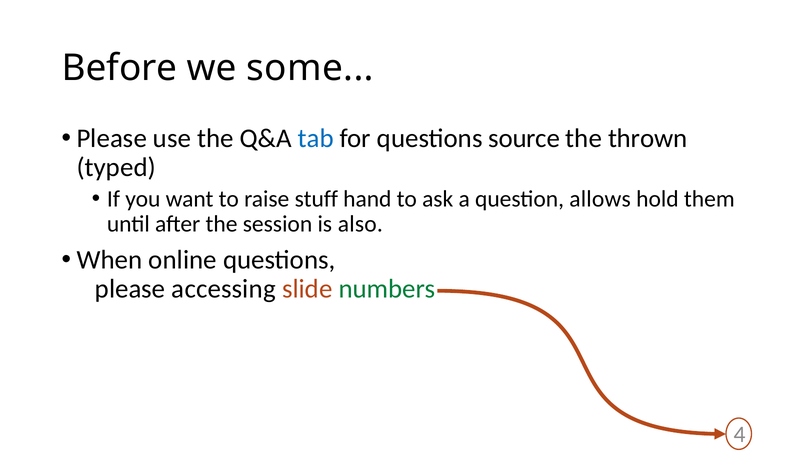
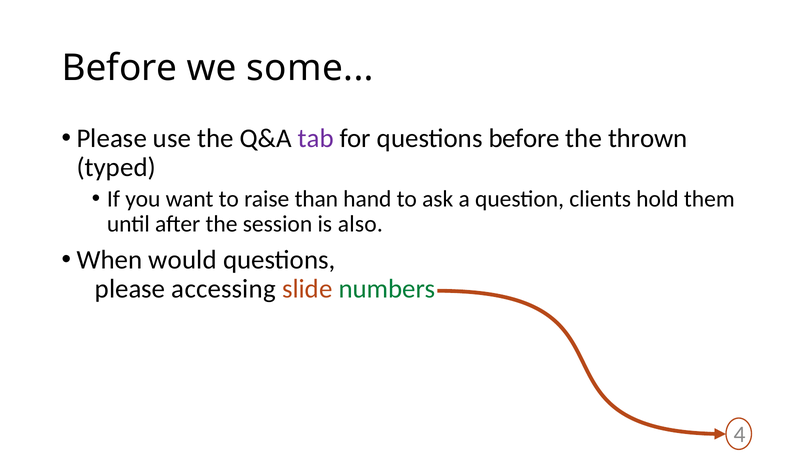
tab colour: blue -> purple
questions source: source -> before
stuff: stuff -> than
allows: allows -> clients
online: online -> would
